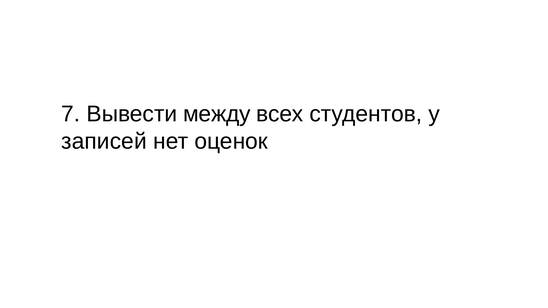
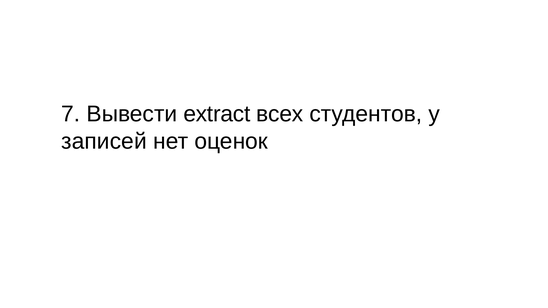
между: между -> extract
